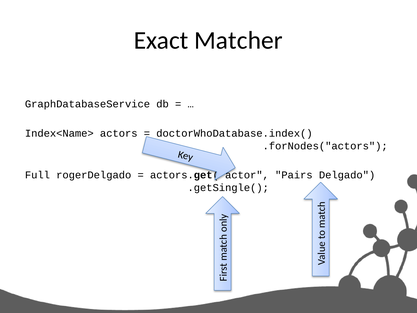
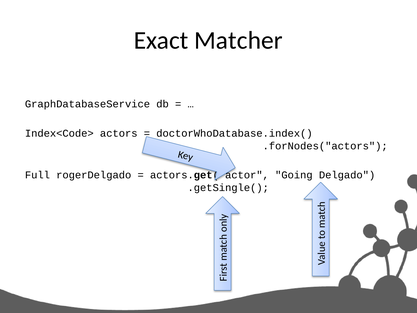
Index<Name>: Index<Name> -> Index<Code>
Pairs: Pairs -> Going
